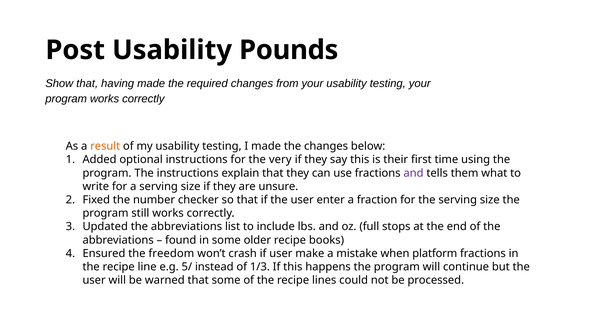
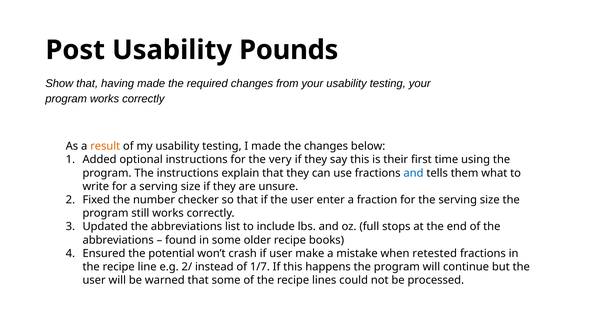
and at (414, 173) colour: purple -> blue
freedom: freedom -> potential
platform: platform -> retested
5/: 5/ -> 2/
1/3: 1/3 -> 1/7
